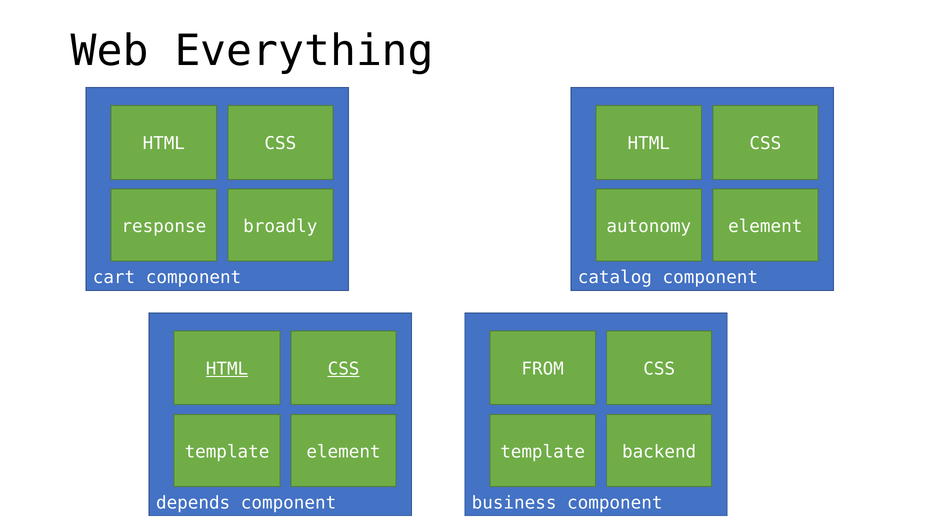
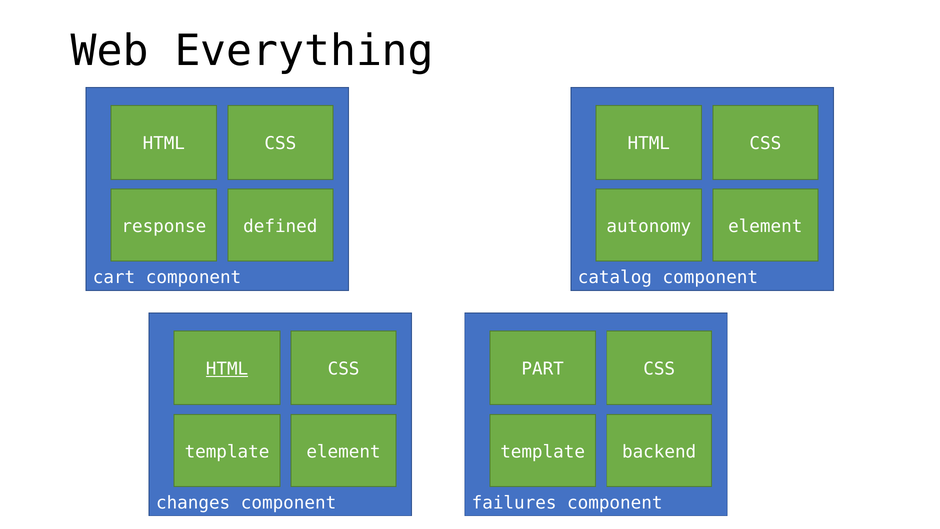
broadly: broadly -> defined
CSS at (344, 369) underline: present -> none
FROM: FROM -> PART
depends: depends -> changes
business: business -> failures
